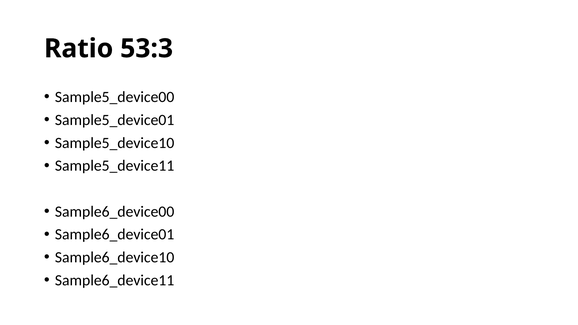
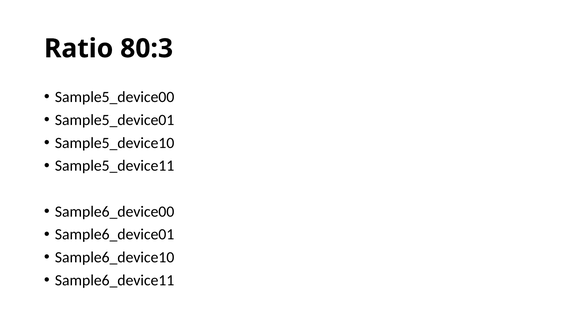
53:3: 53:3 -> 80:3
